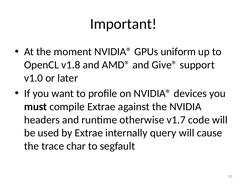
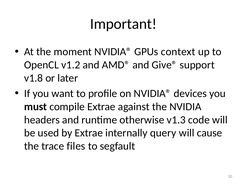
uniform: uniform -> context
v1.8: v1.8 -> v1.2
v1.0: v1.0 -> v1.8
v1.7: v1.7 -> v1.3
char: char -> files
